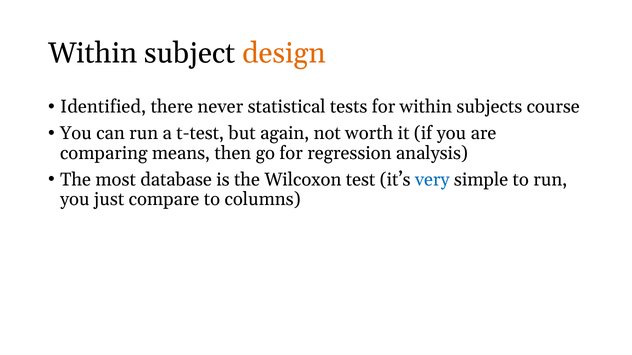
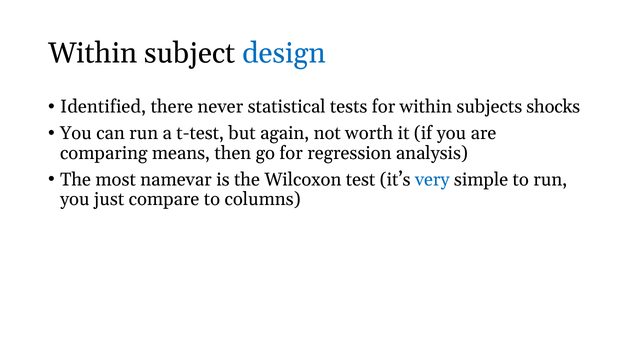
design colour: orange -> blue
course: course -> shocks
database: database -> namevar
